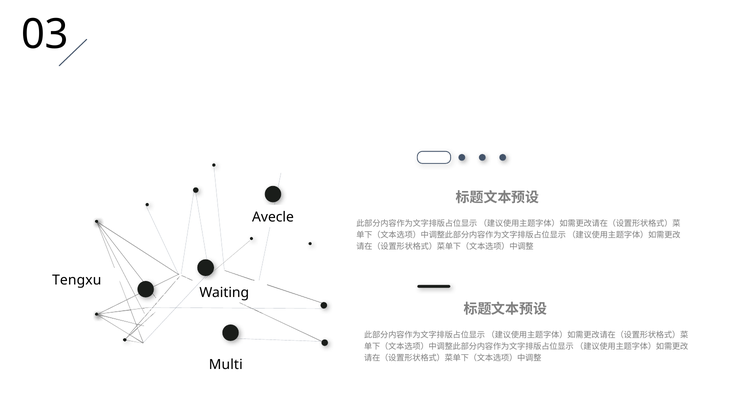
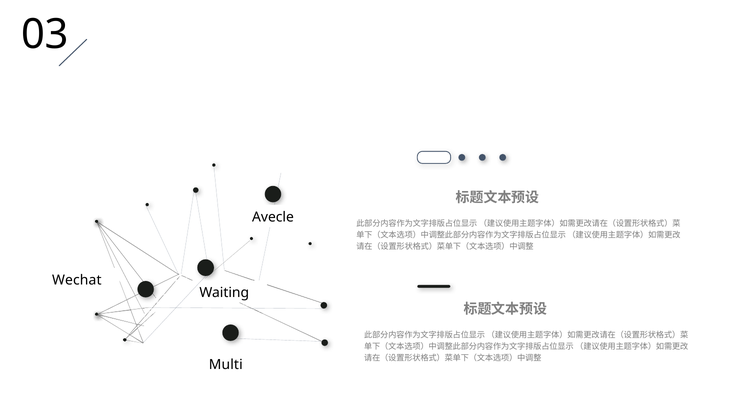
Tengxu: Tengxu -> Wechat
